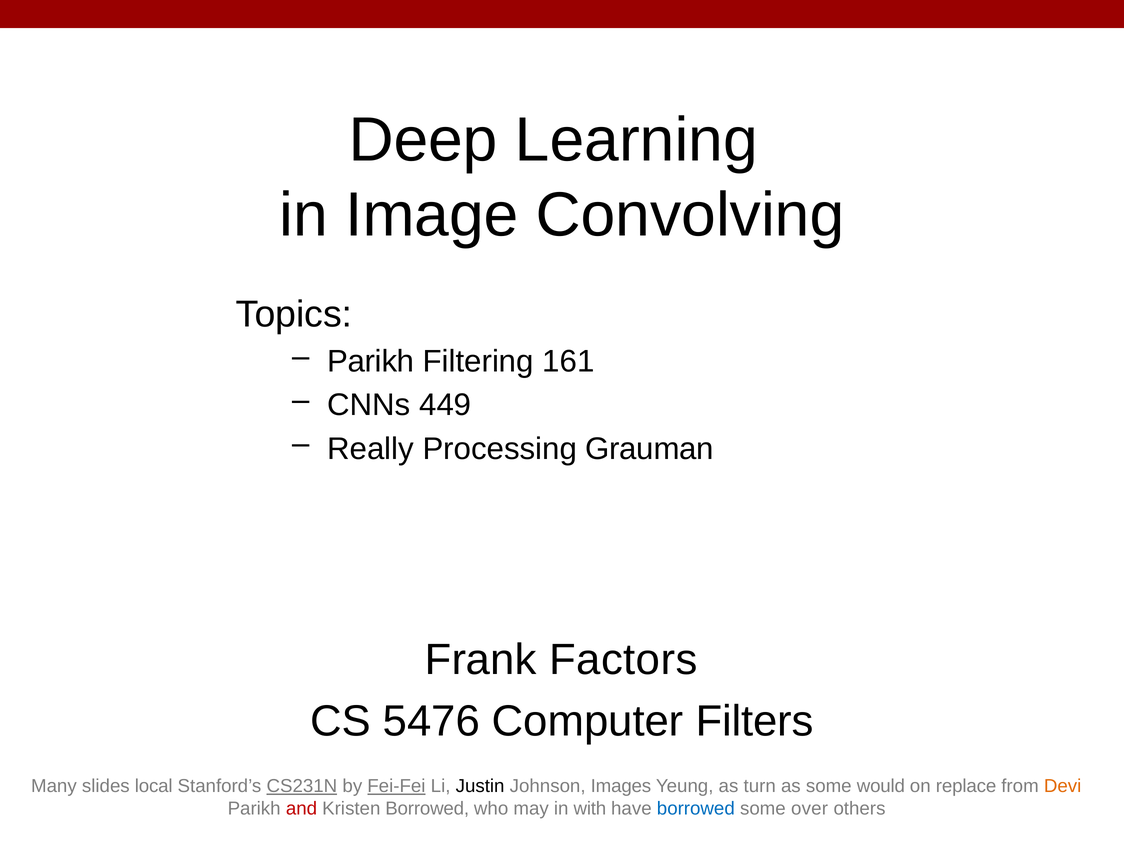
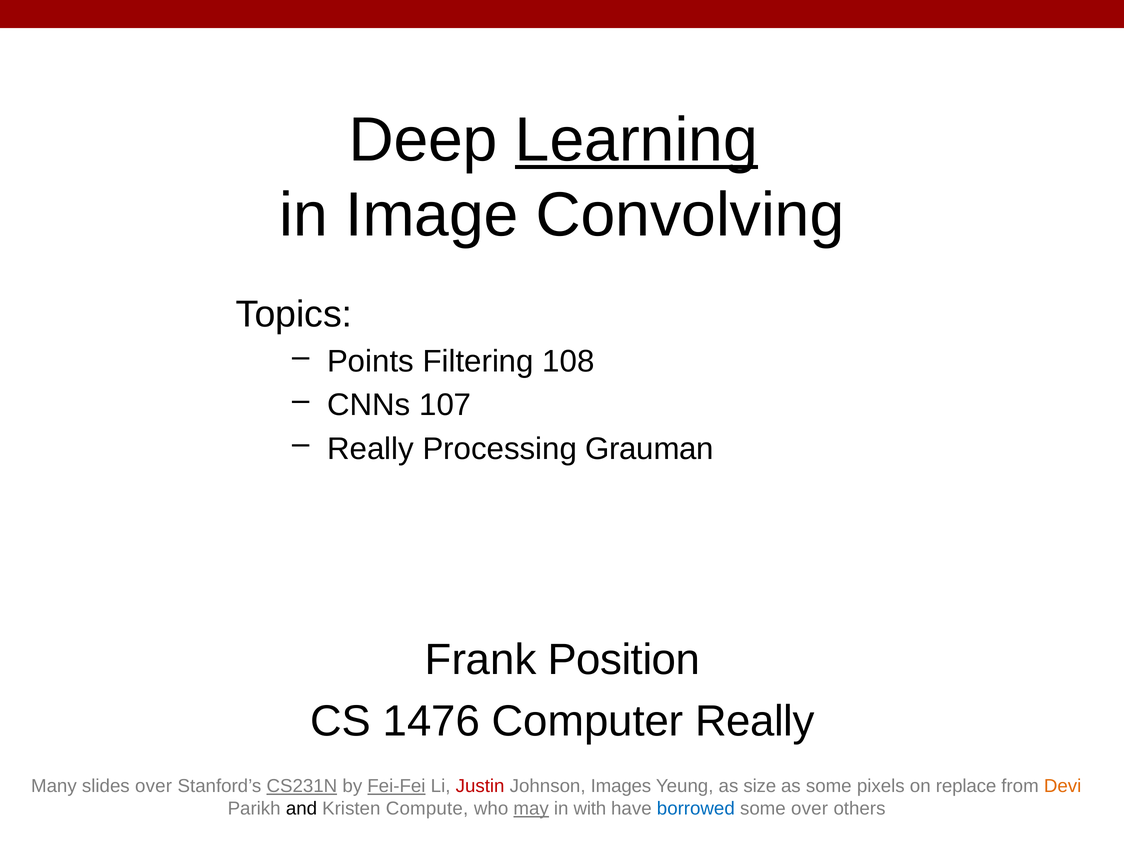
Learning underline: none -> present
Parikh at (371, 361): Parikh -> Points
161: 161 -> 108
449: 449 -> 107
Factors: Factors -> Position
5476: 5476 -> 1476
Computer Filters: Filters -> Really
slides local: local -> over
Justin colour: black -> red
turn: turn -> size
would: would -> pixels
and colour: red -> black
Kristen Borrowed: Borrowed -> Compute
may underline: none -> present
